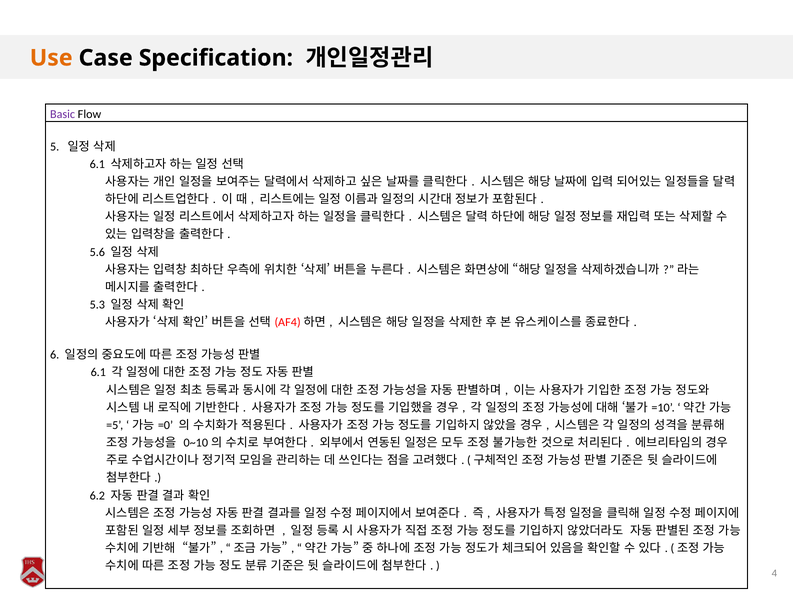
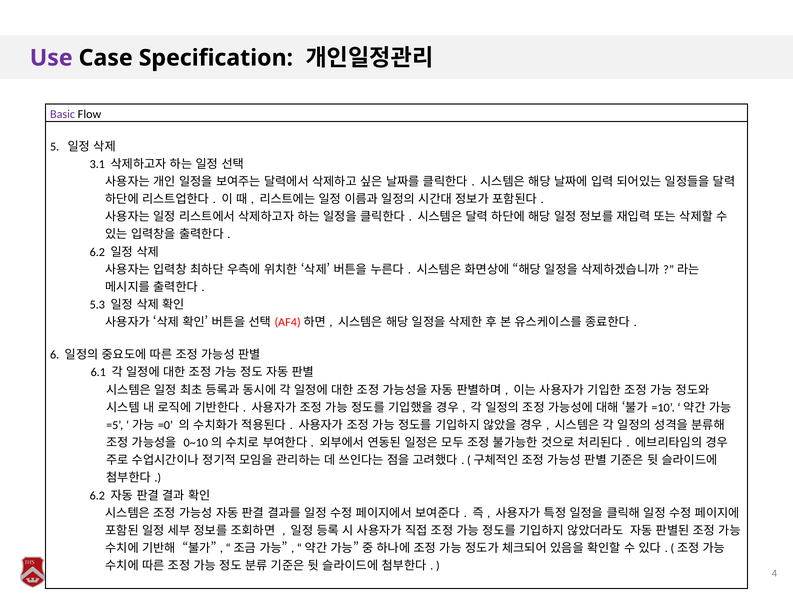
Use colour: orange -> purple
6.1 at (97, 164): 6.1 -> 3.1
5.6 at (97, 252): 5.6 -> 6.2
